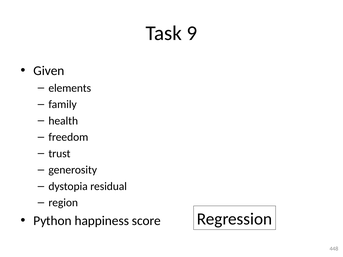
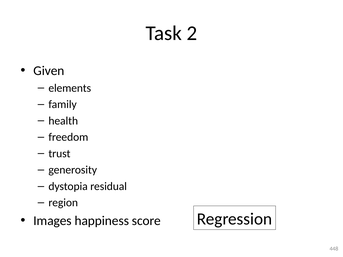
9: 9 -> 2
Python: Python -> Images
